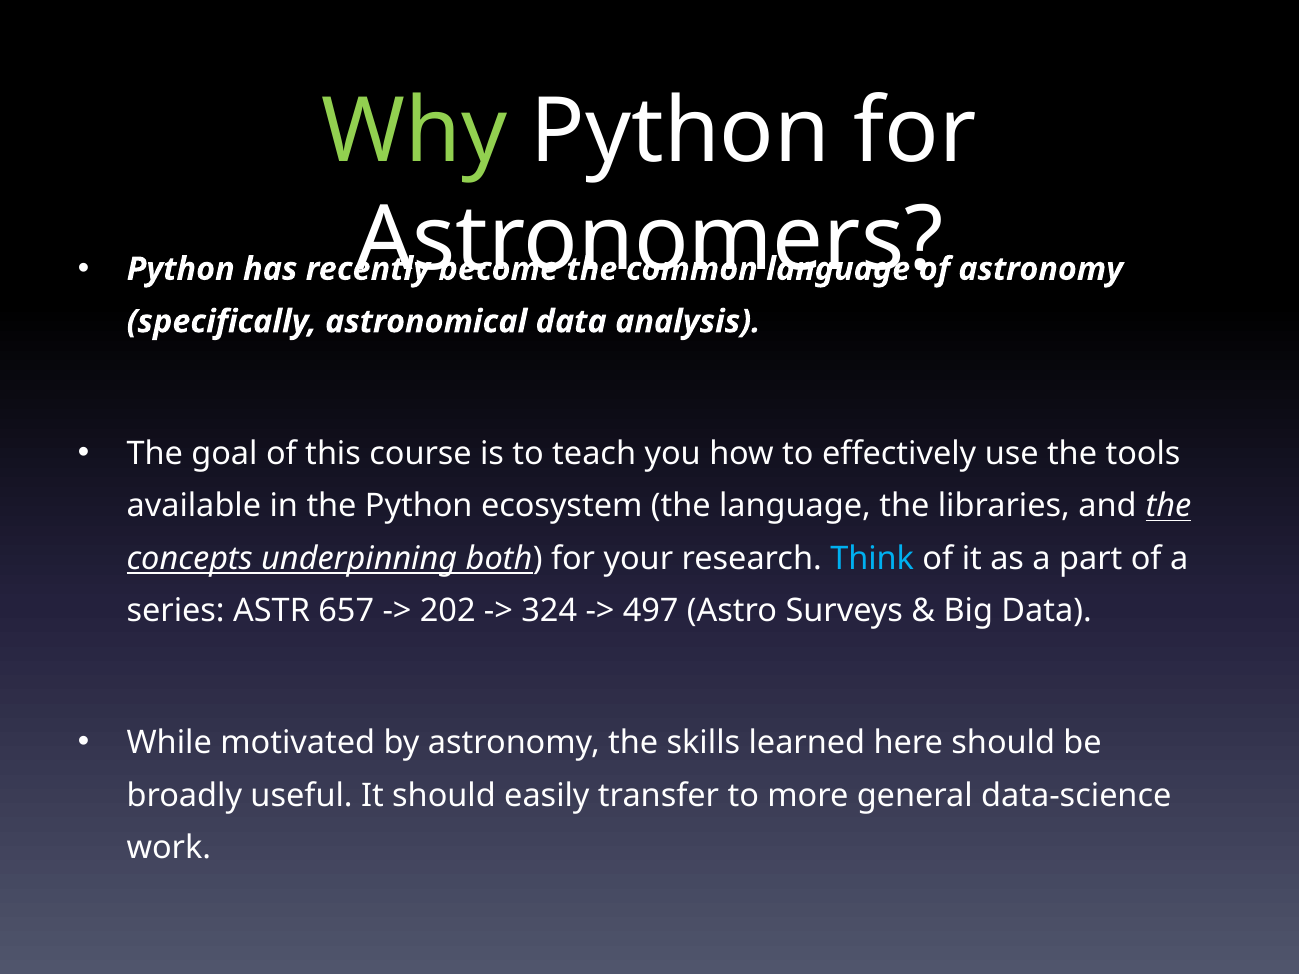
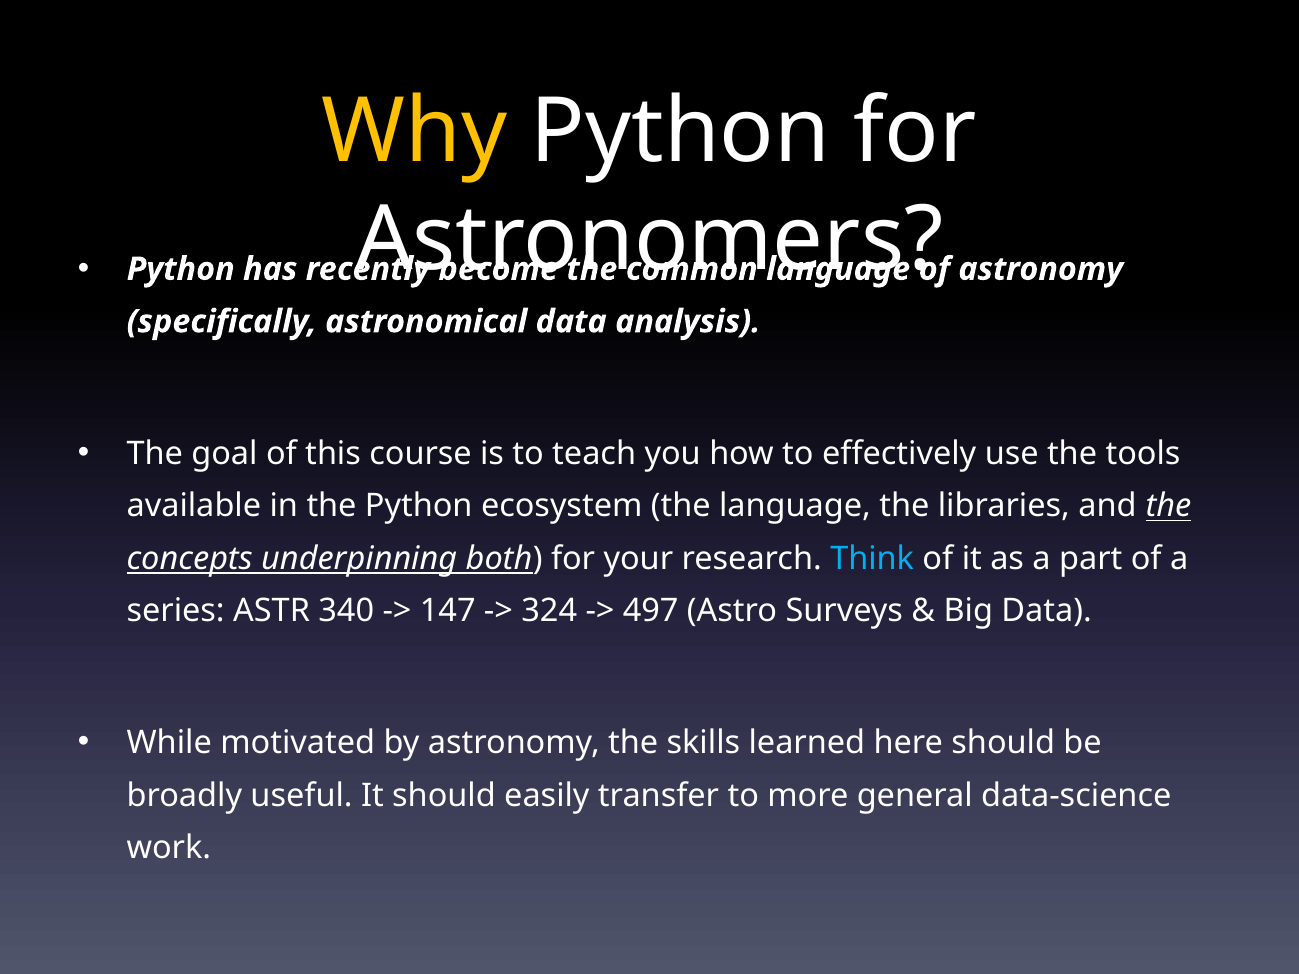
Why colour: light green -> yellow
657: 657 -> 340
202: 202 -> 147
